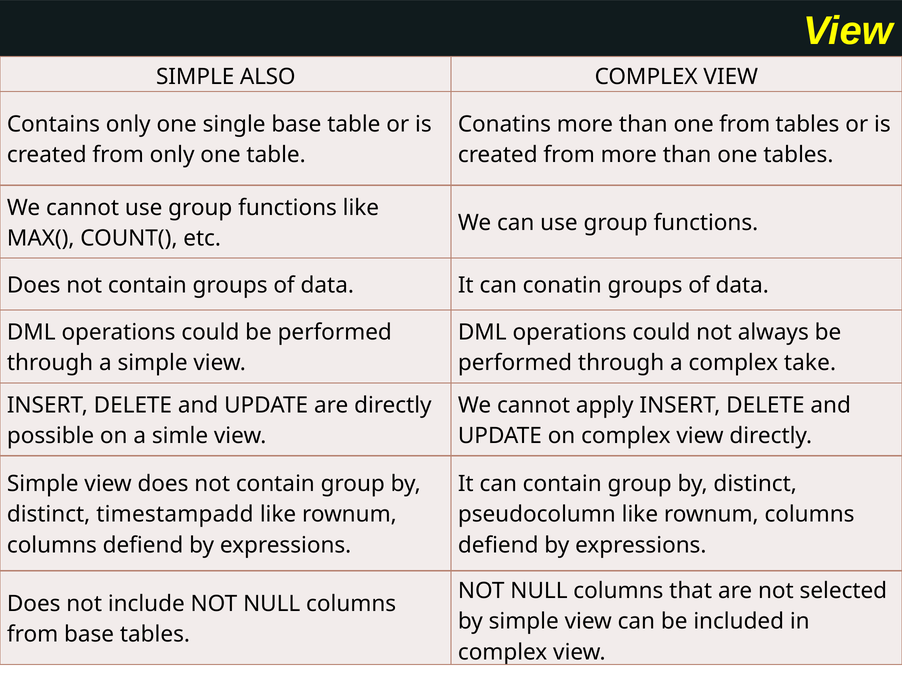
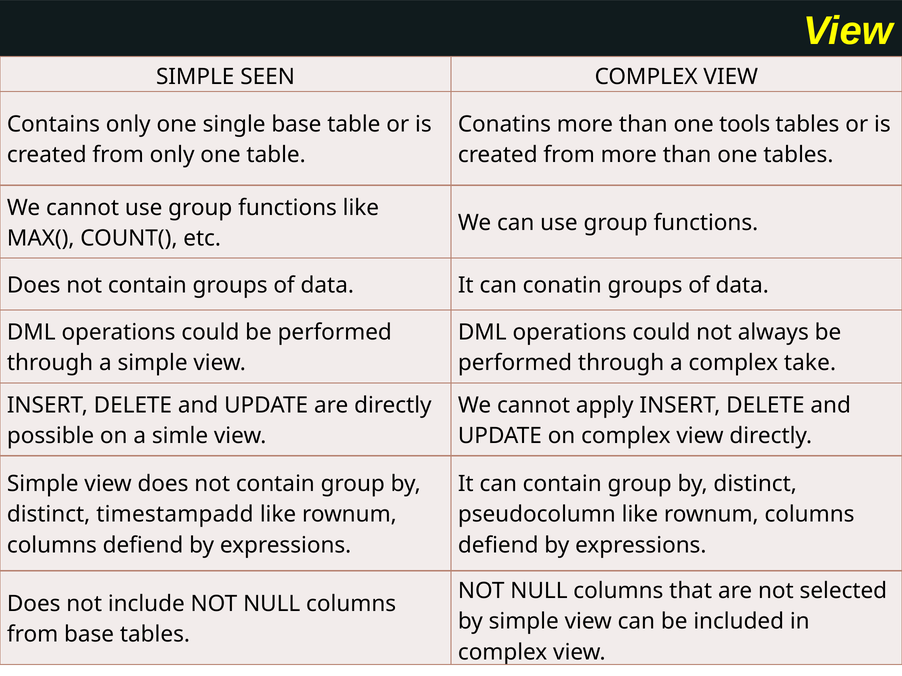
ALSO: ALSO -> SEEN
one from: from -> tools
